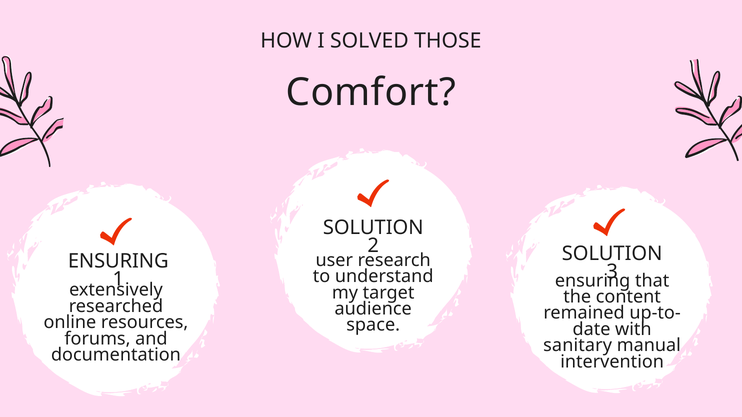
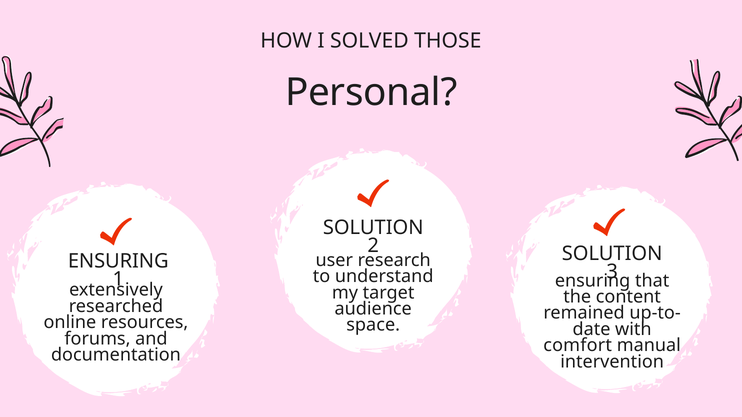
Comfort: Comfort -> Personal
sanitary: sanitary -> comfort
